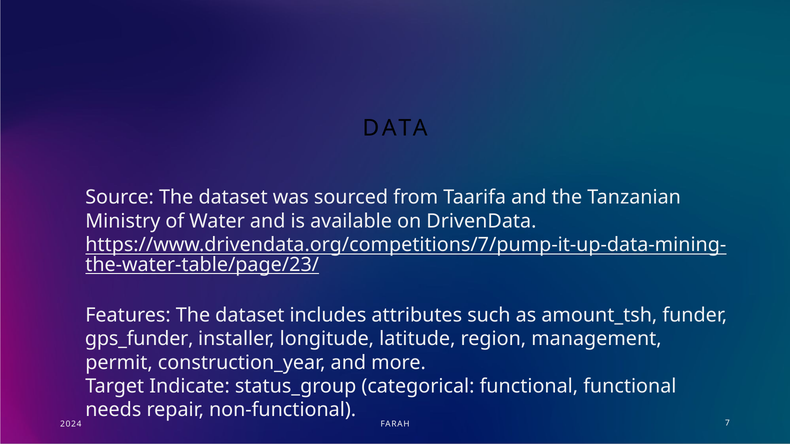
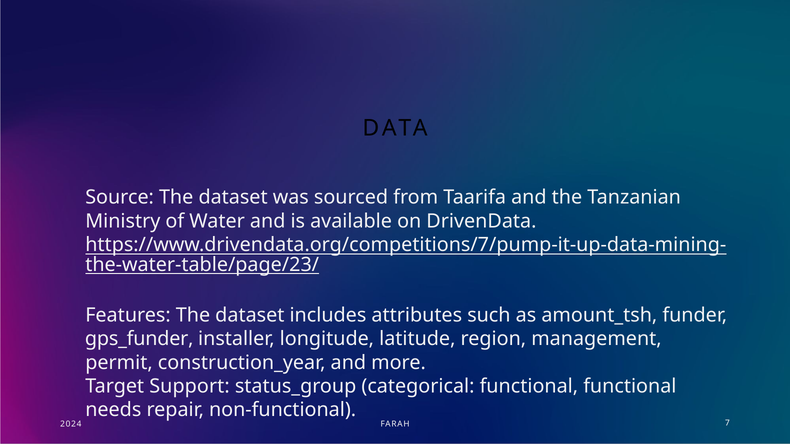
Indicate: Indicate -> Support
